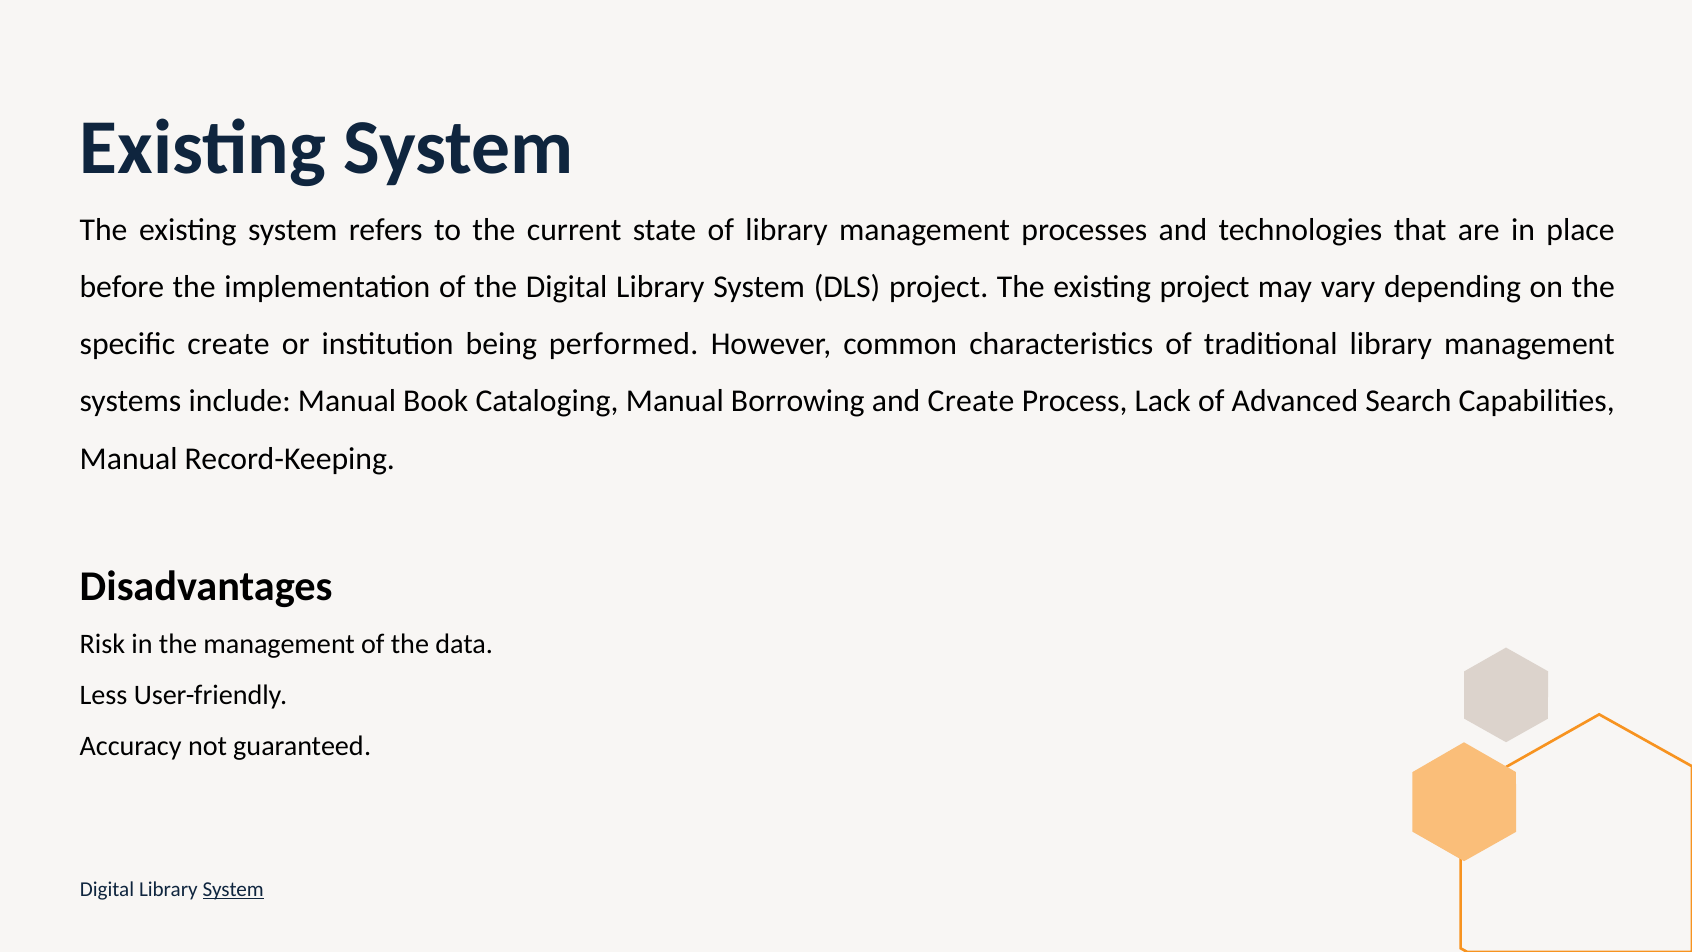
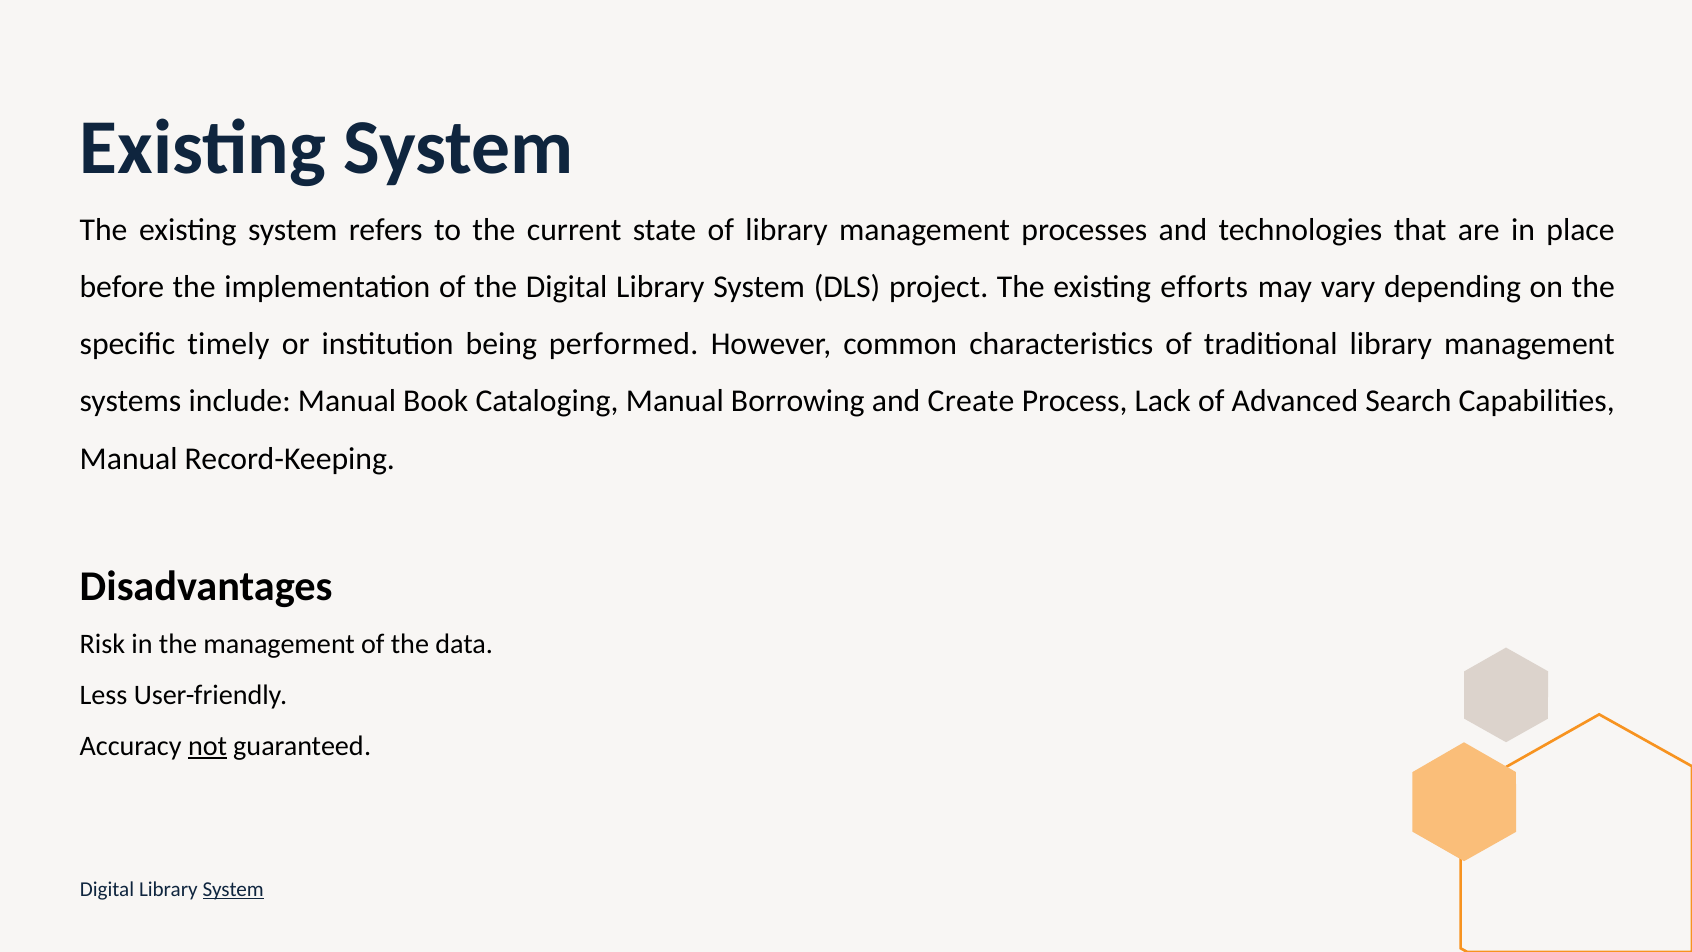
existing project: project -> efforts
specific create: create -> timely
not underline: none -> present
